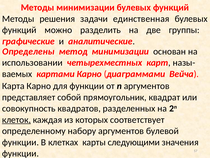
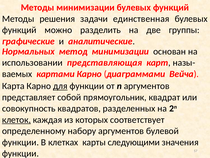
Определены: Определены -> Нормальных
четырехместных: четырехместных -> представляющая
для underline: none -> present
